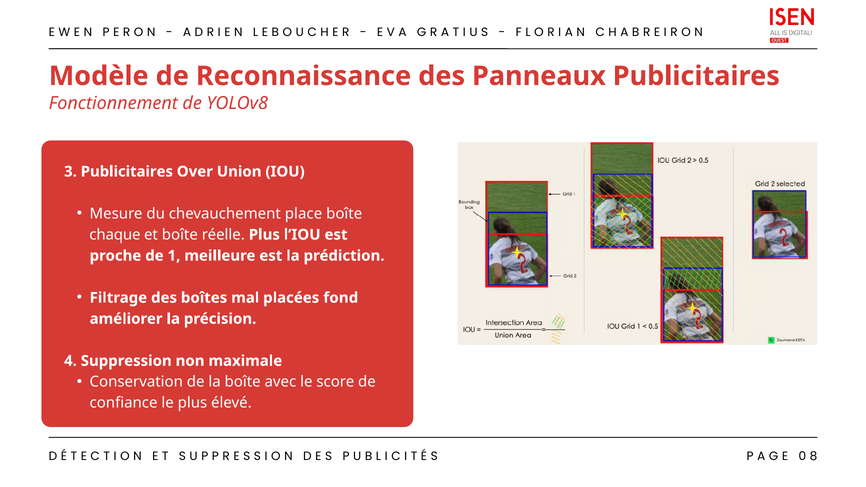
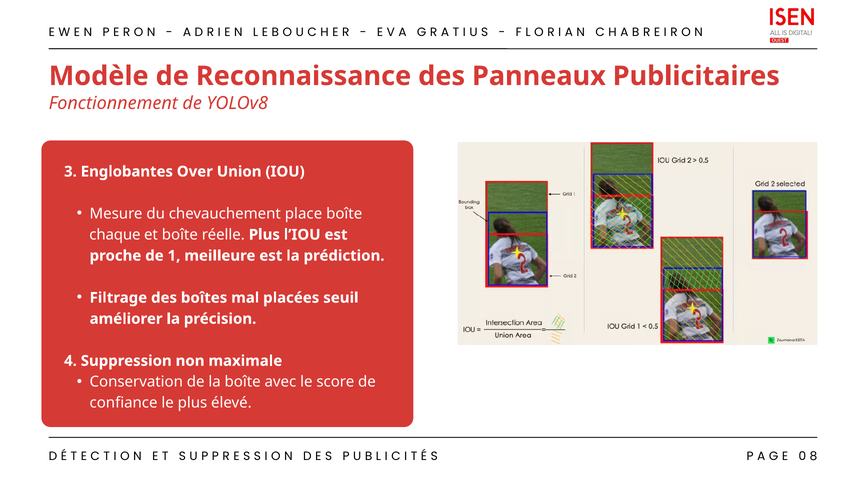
3 Publicitaires: Publicitaires -> Englobantes
fond: fond -> seuil
